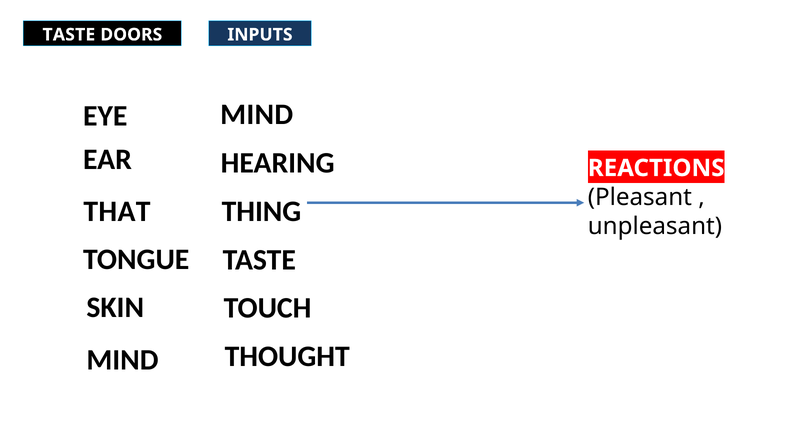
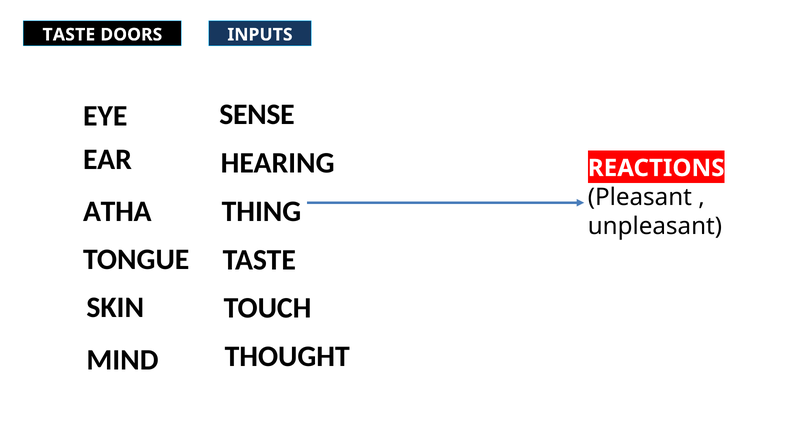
MIND at (257, 115): MIND -> SENSE
THAT: THAT -> ATHA
